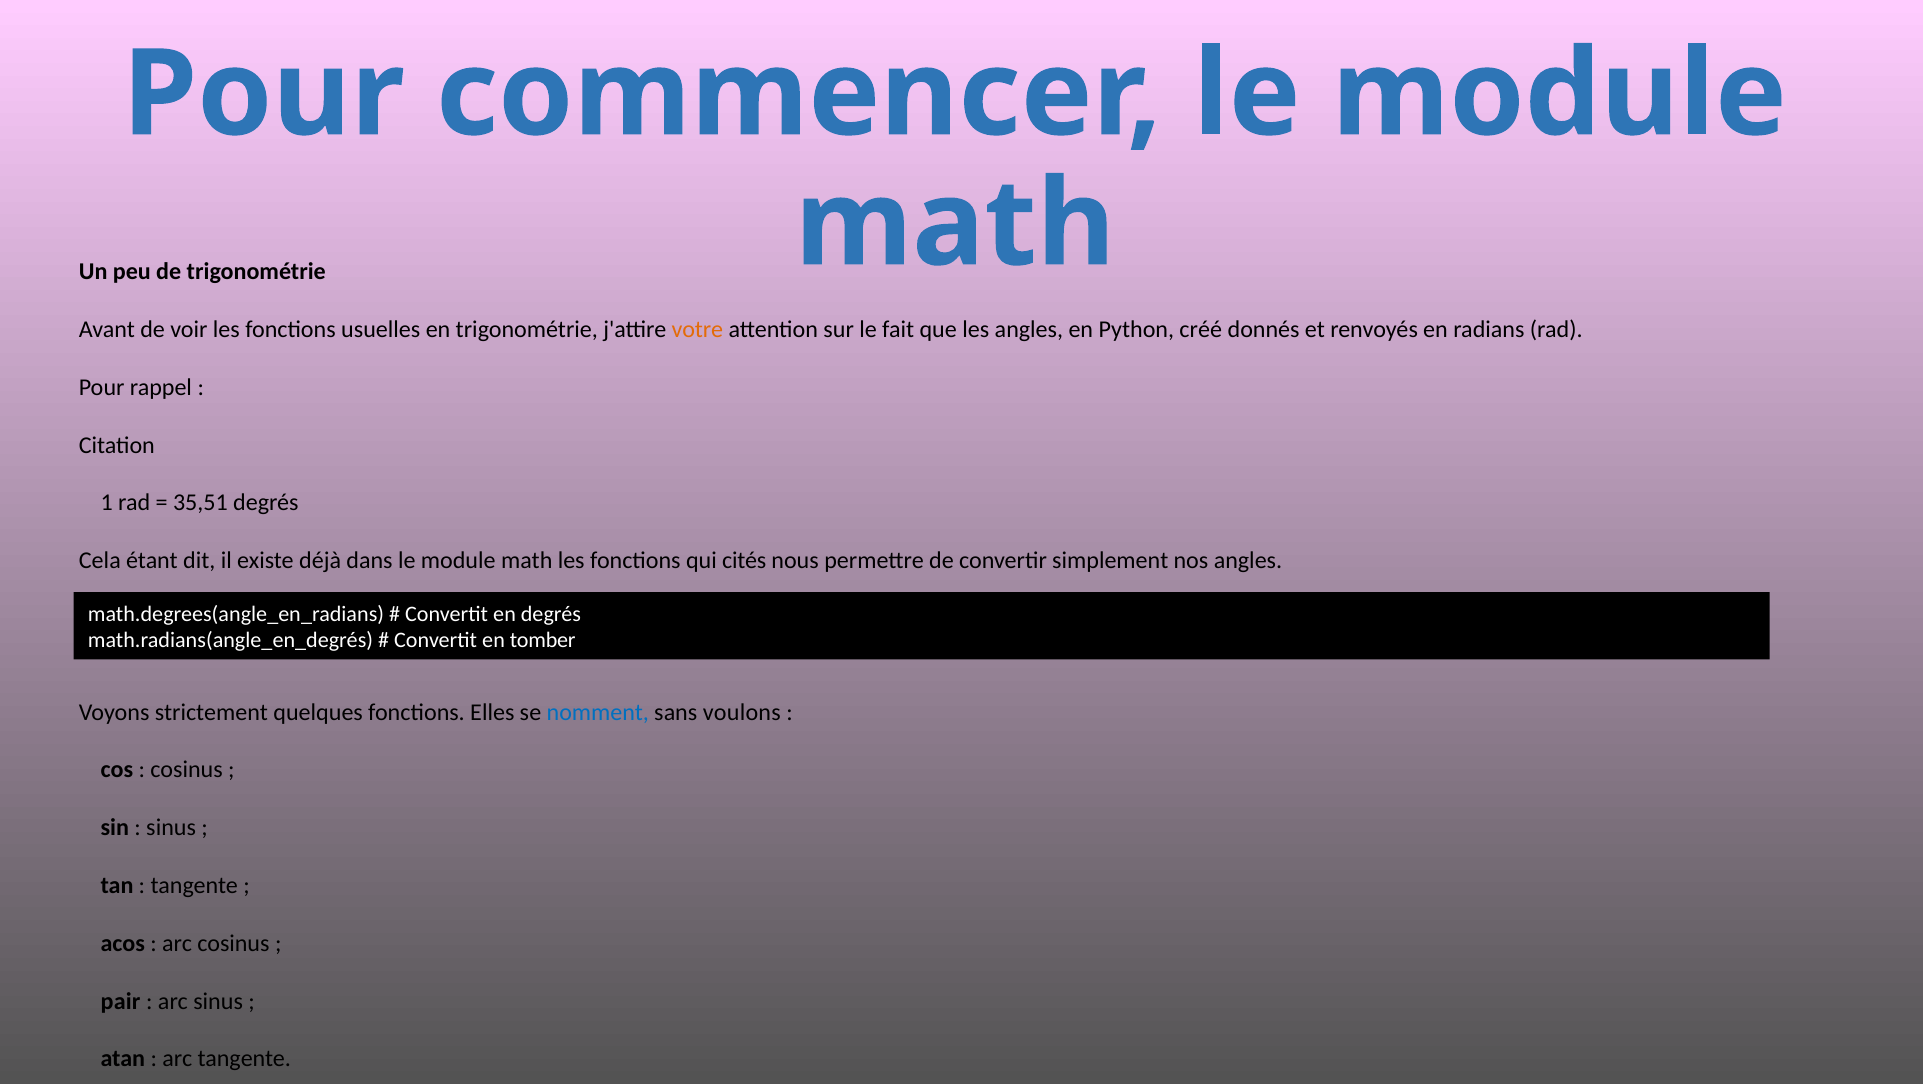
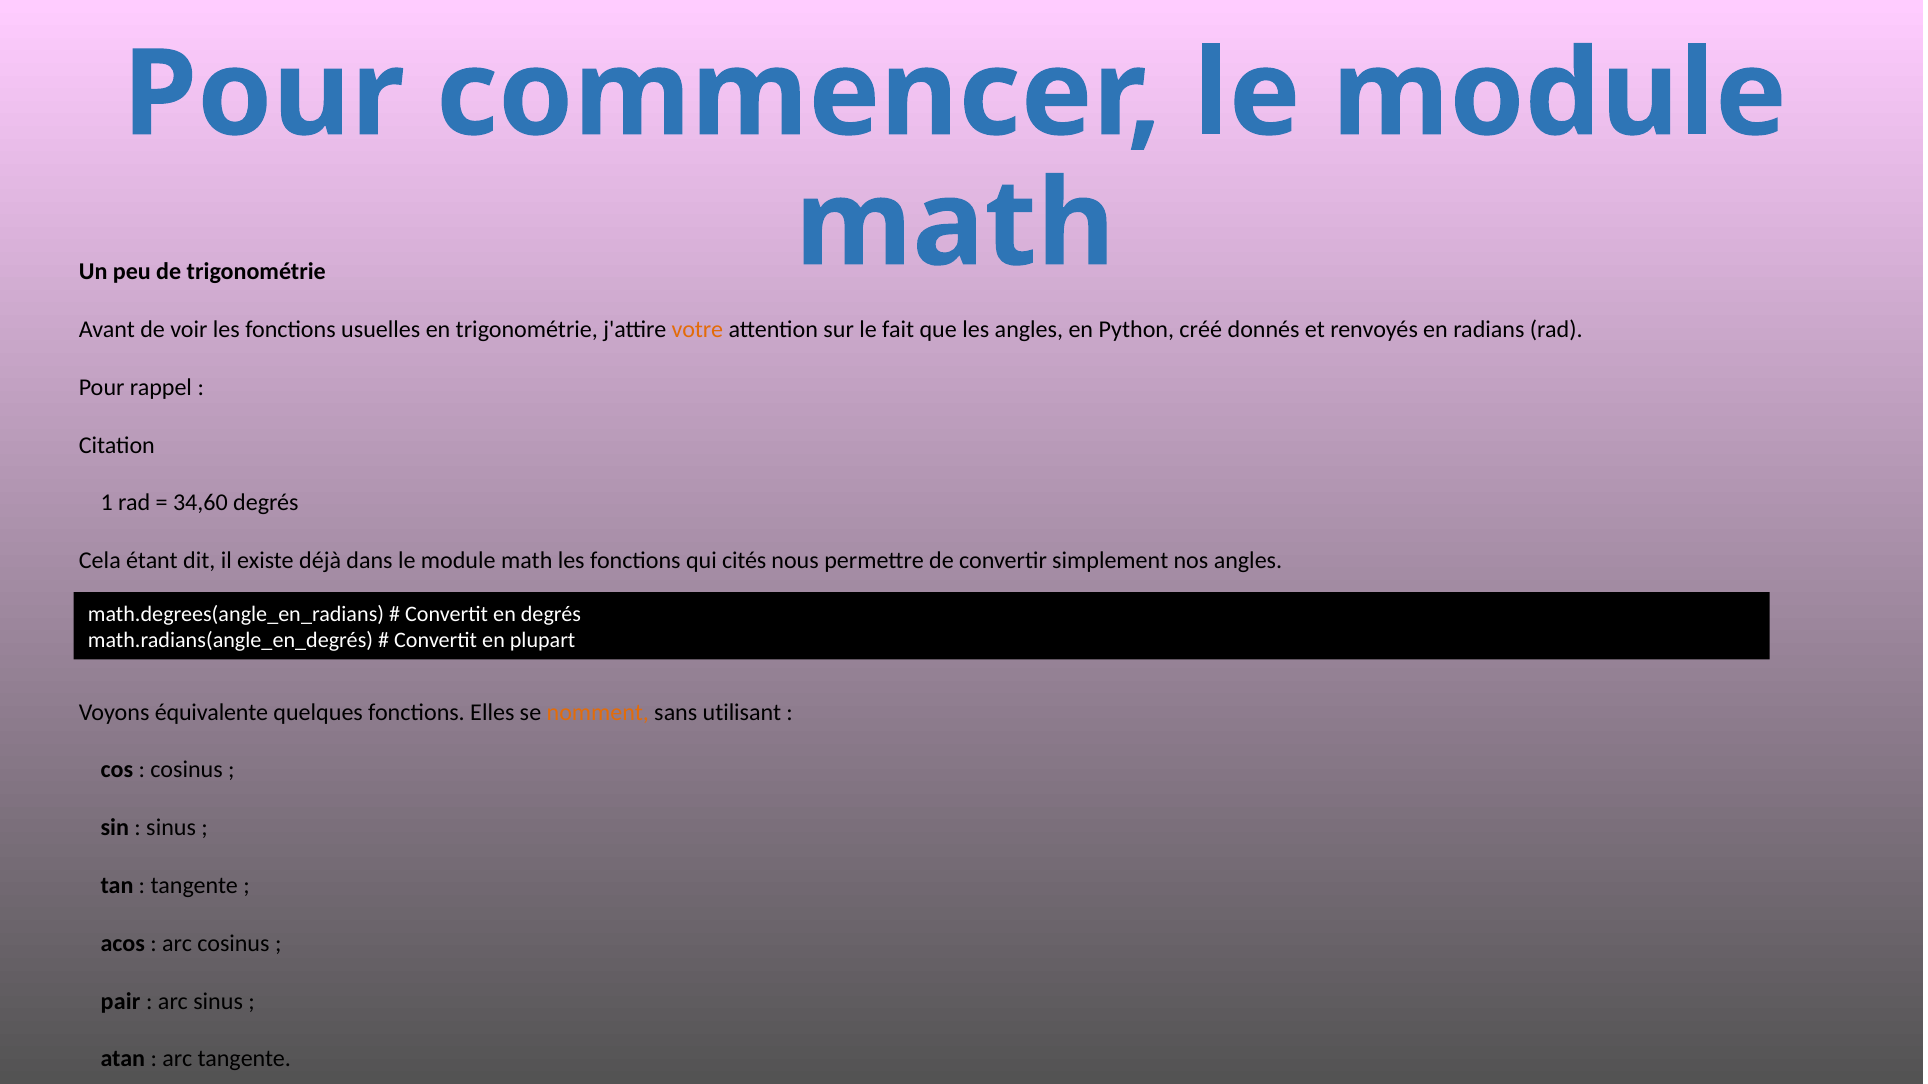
35,51: 35,51 -> 34,60
tomber: tomber -> plupart
strictement: strictement -> équivalente
nomment colour: blue -> orange
voulons: voulons -> utilisant
